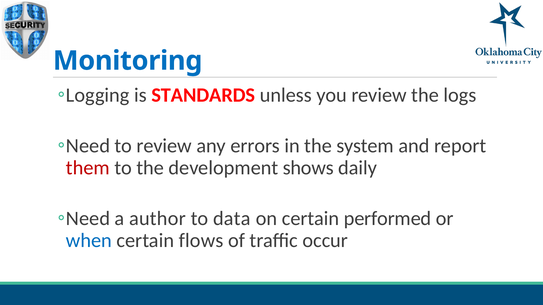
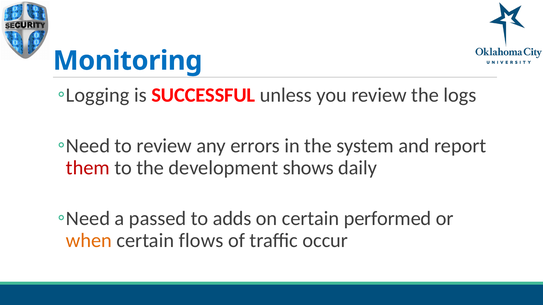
STANDARDS: STANDARDS -> SUCCESSFUL
author: author -> passed
data: data -> adds
when colour: blue -> orange
